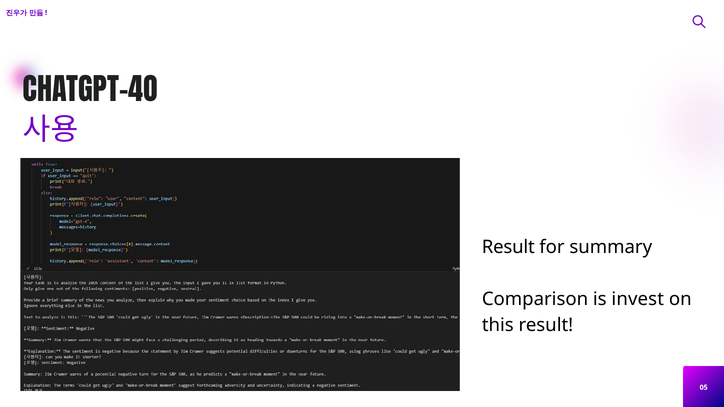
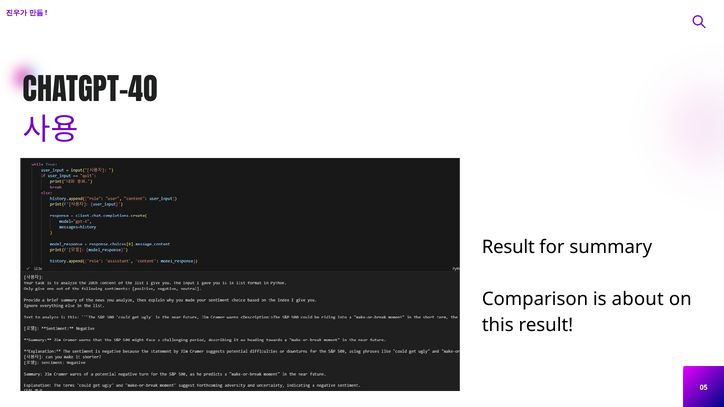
invest: invest -> about
